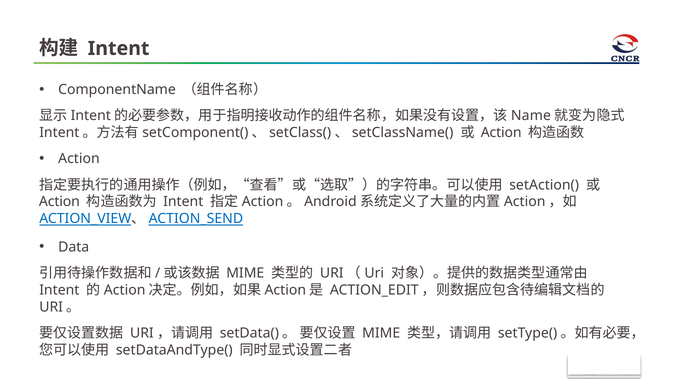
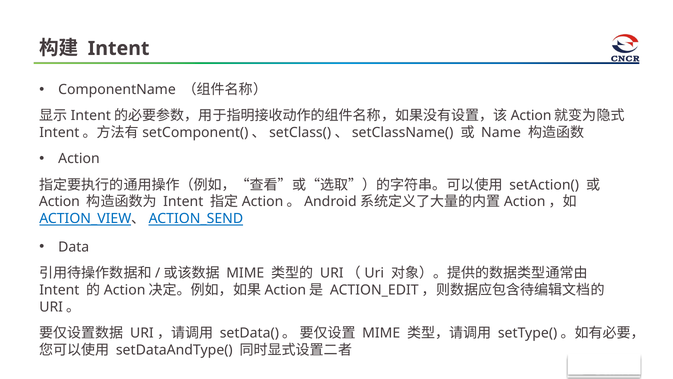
Name at (531, 116): Name -> Action
Action at (501, 133): Action -> Name
